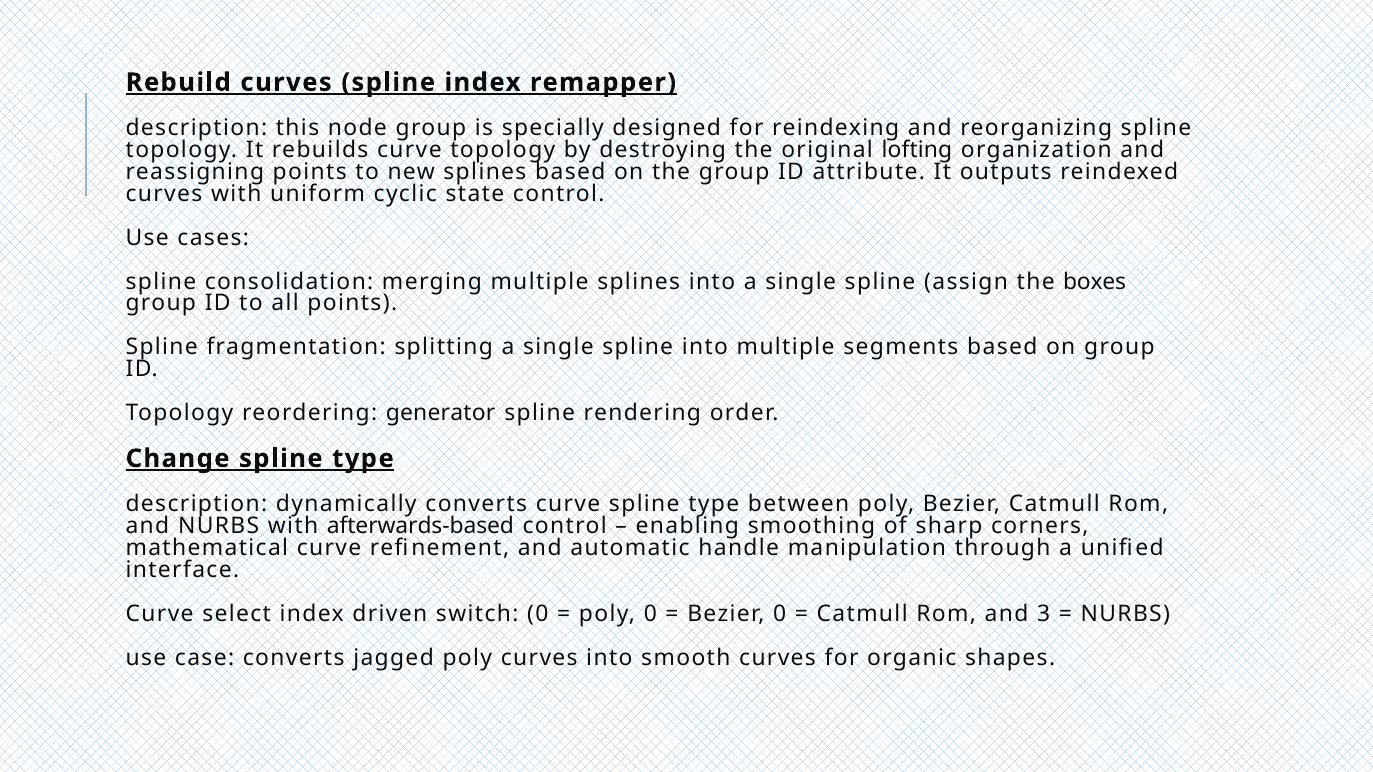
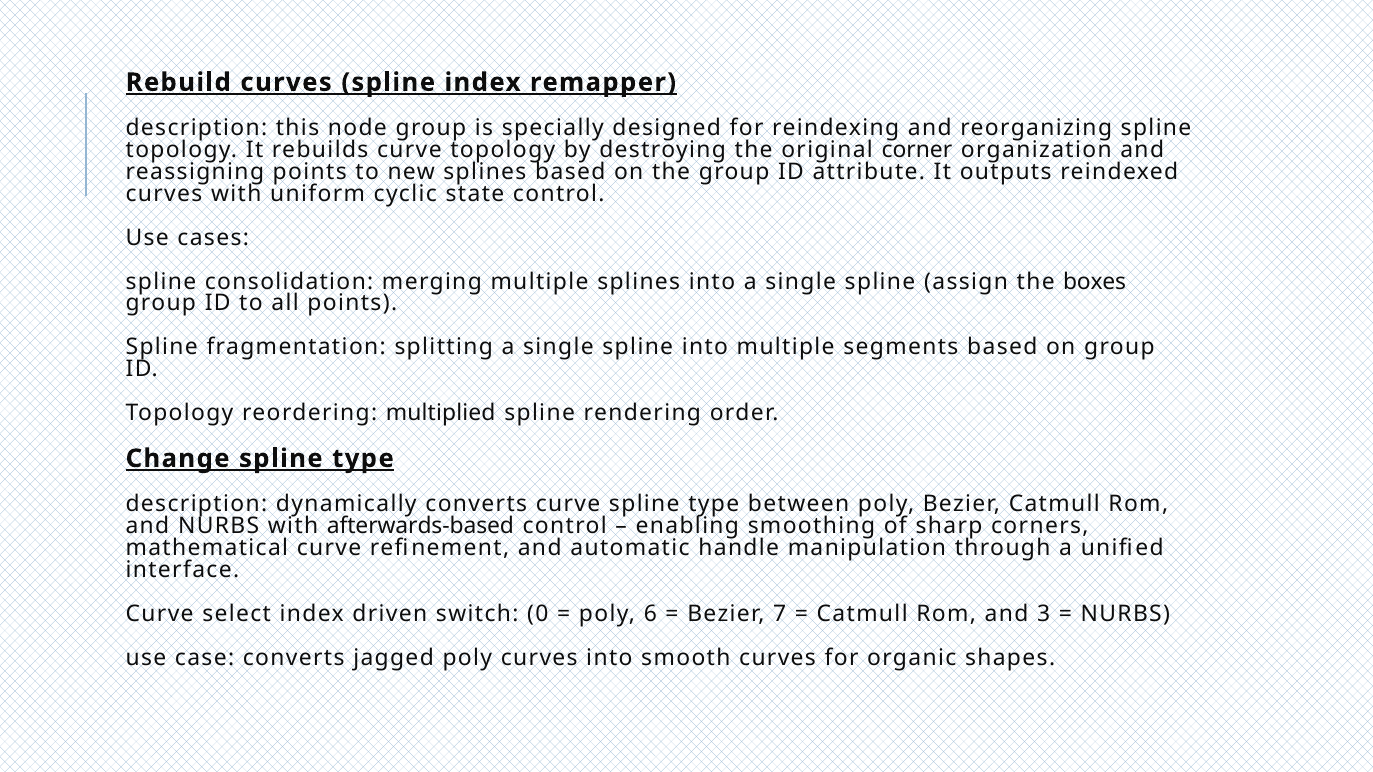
lofting: lofting -> corner
generator: generator -> multiplied
poly 0: 0 -> 6
Bezier 0: 0 -> 7
